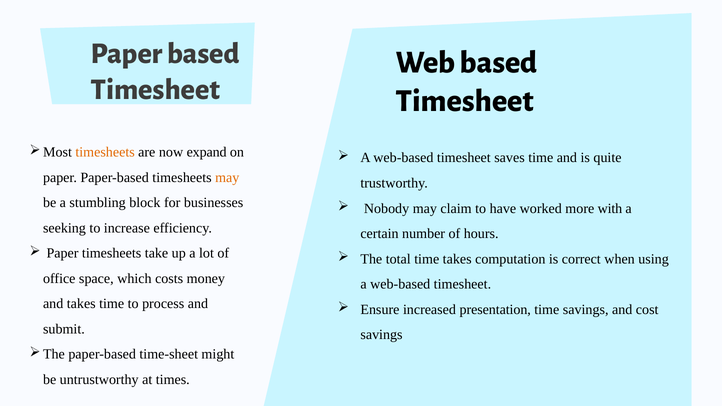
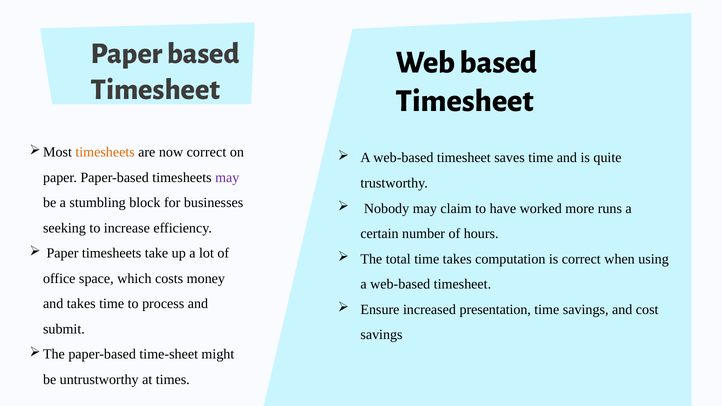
now expand: expand -> correct
may at (227, 178) colour: orange -> purple
with: with -> runs
